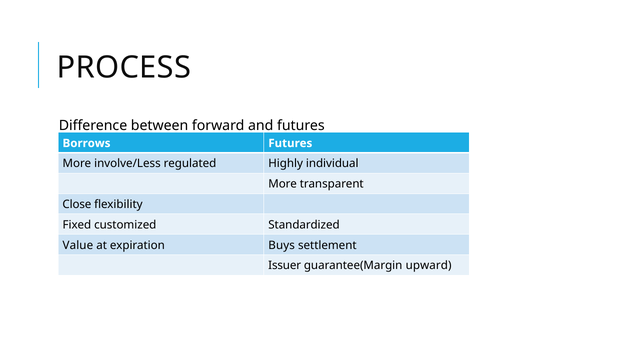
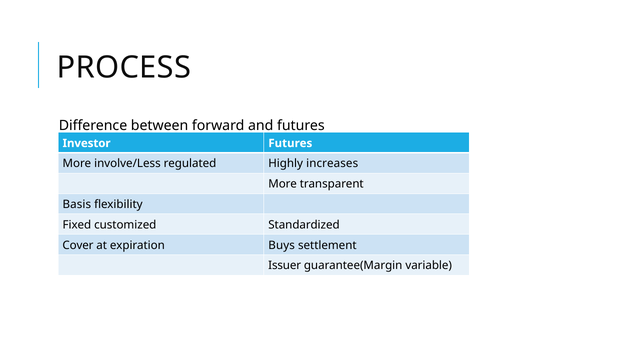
Borrows: Borrows -> Investor
individual: individual -> increases
Close: Close -> Basis
Value: Value -> Cover
upward: upward -> variable
